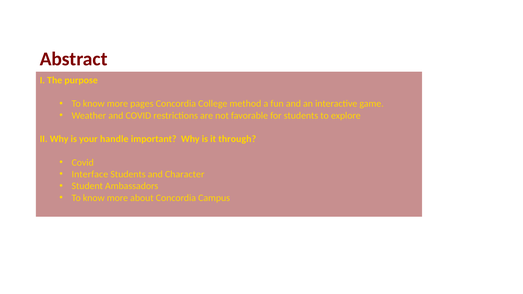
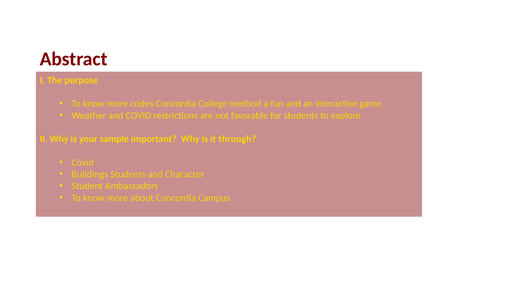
pages: pages -> codes
handle: handle -> sample
Interface: Interface -> Buildings
